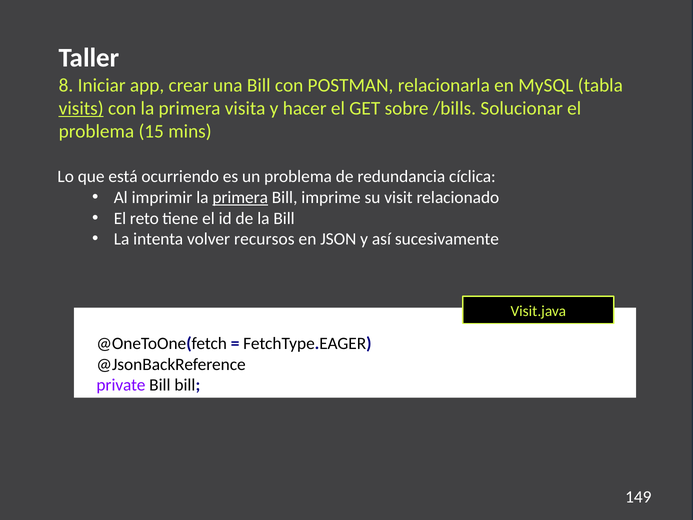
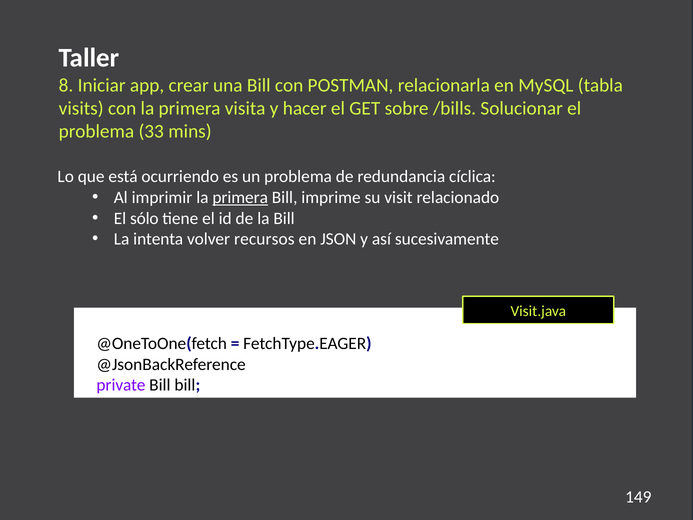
visits underline: present -> none
15: 15 -> 33
reto: reto -> sólo
